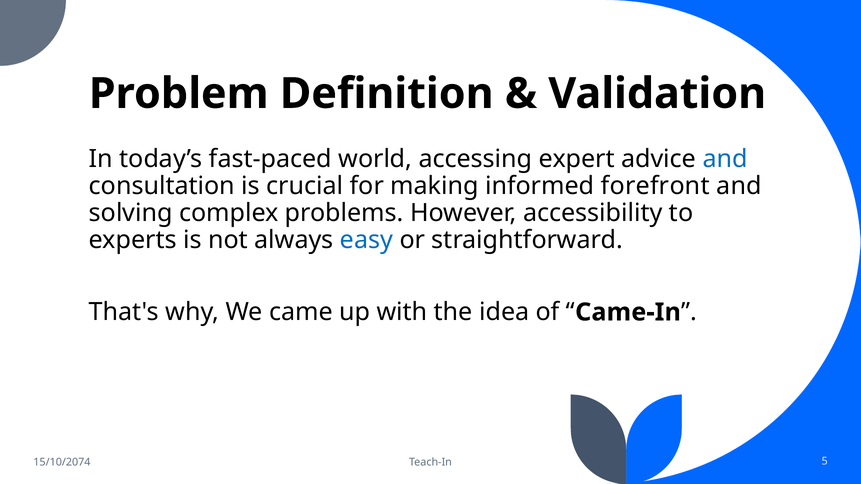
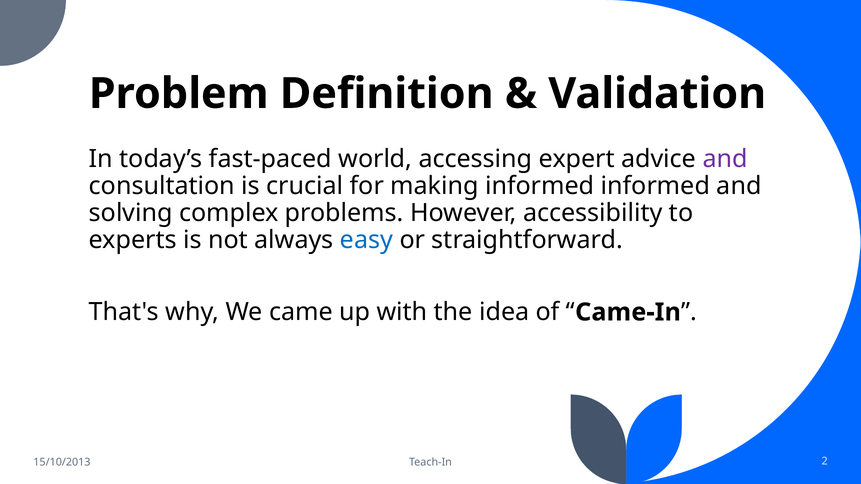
and at (725, 159) colour: blue -> purple
informed forefront: forefront -> informed
15/10/2074: 15/10/2074 -> 15/10/2013
5: 5 -> 2
